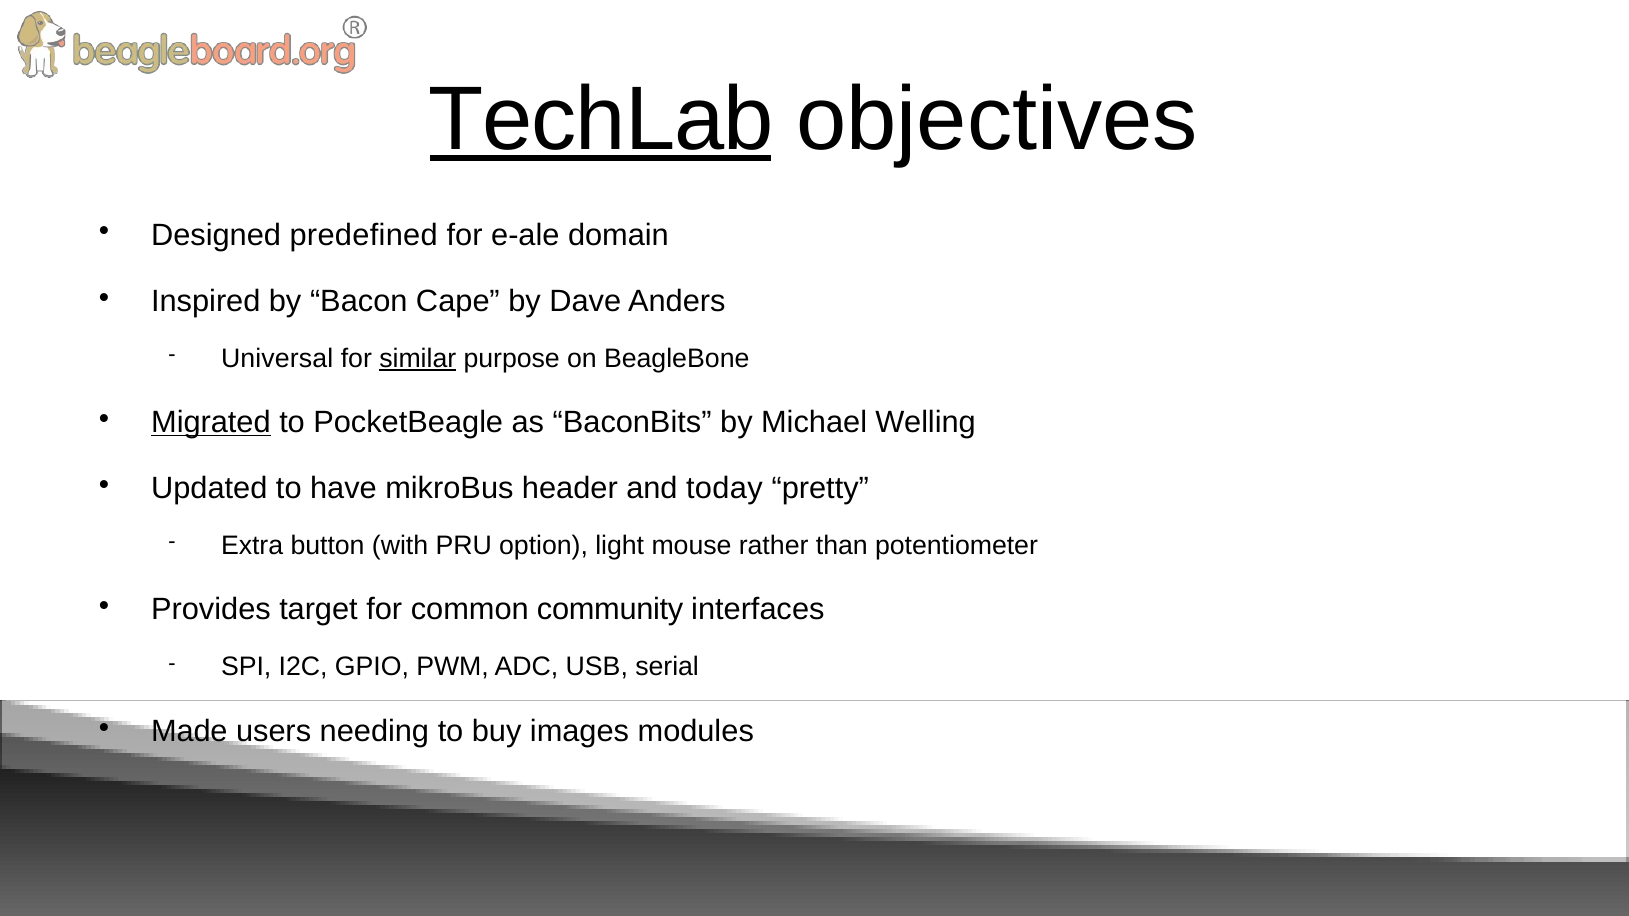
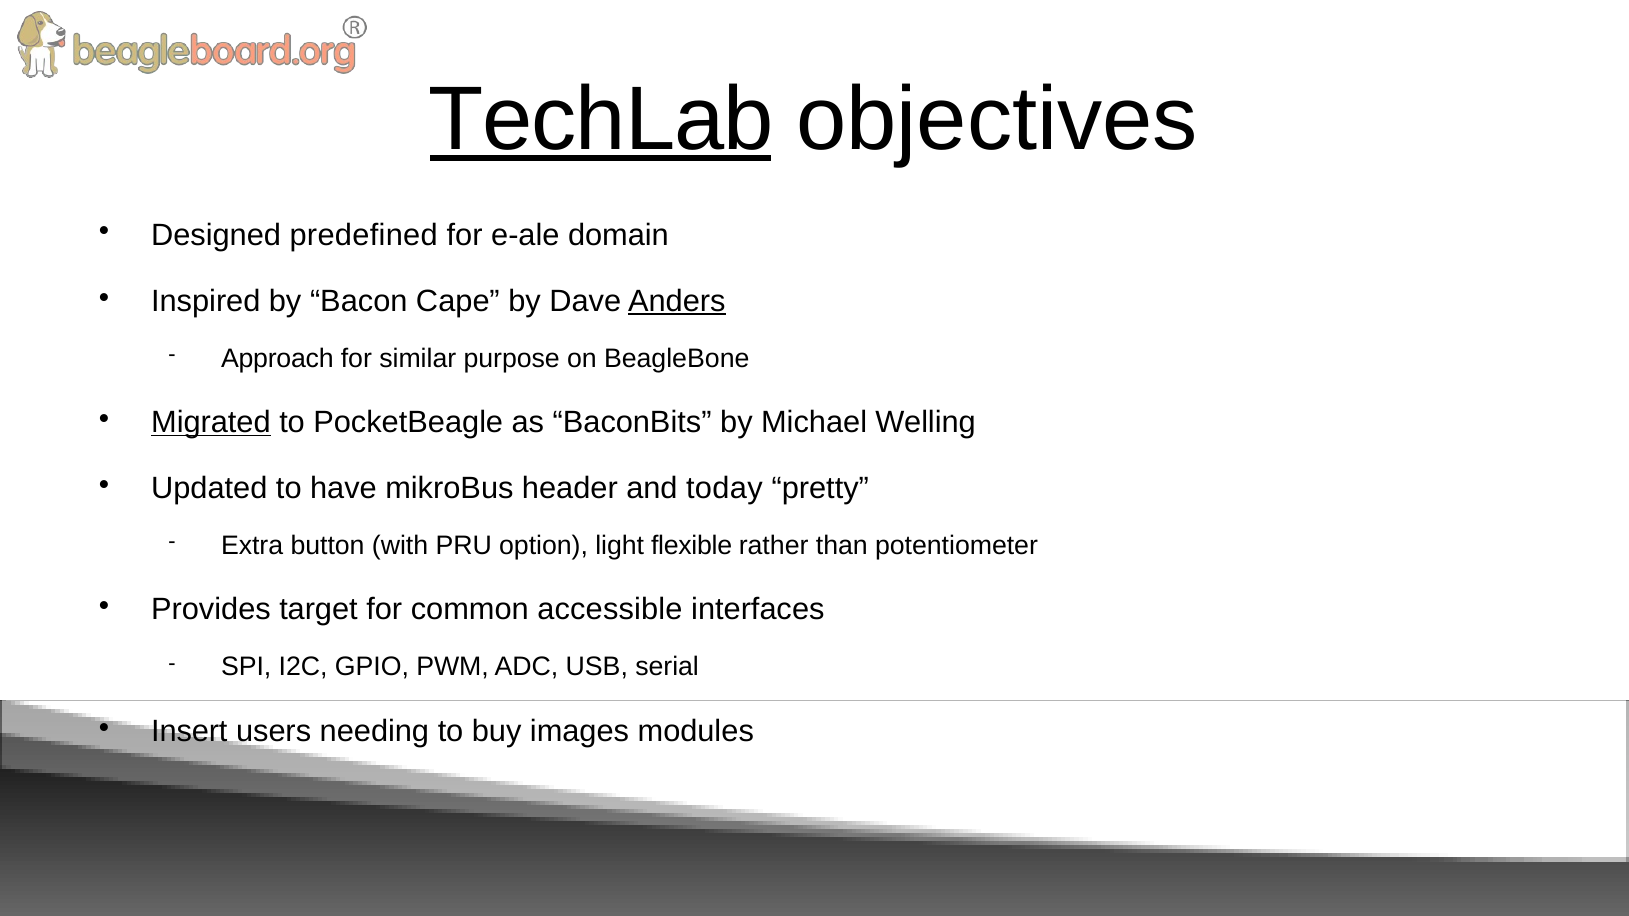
Anders underline: none -> present
Universal: Universal -> Approach
similar underline: present -> none
mouse: mouse -> flexible
community: community -> accessible
Made: Made -> Insert
